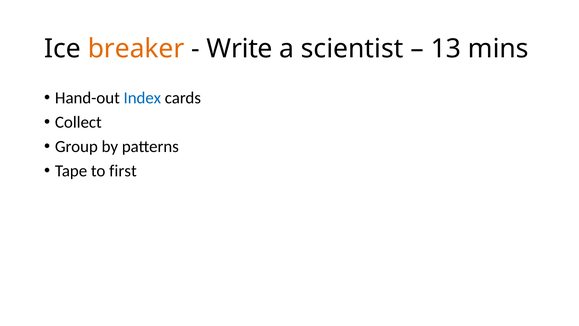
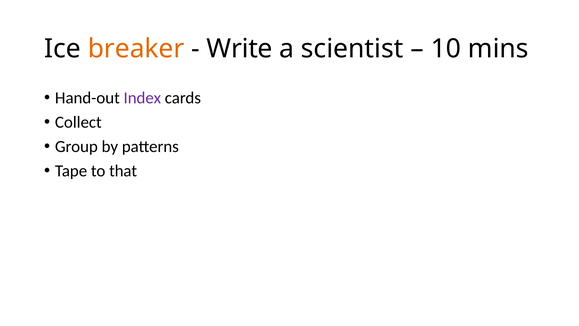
13: 13 -> 10
Index colour: blue -> purple
first: first -> that
